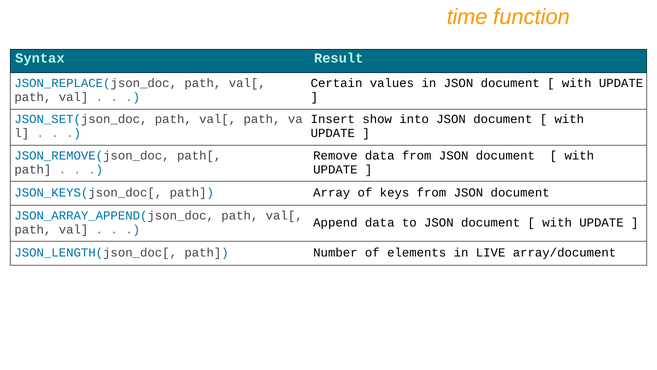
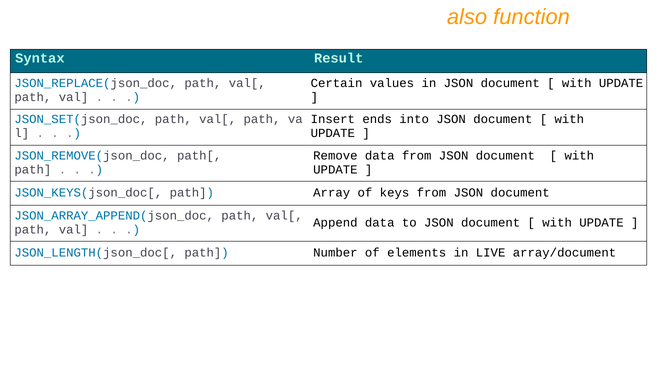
time: time -> also
show: show -> ends
